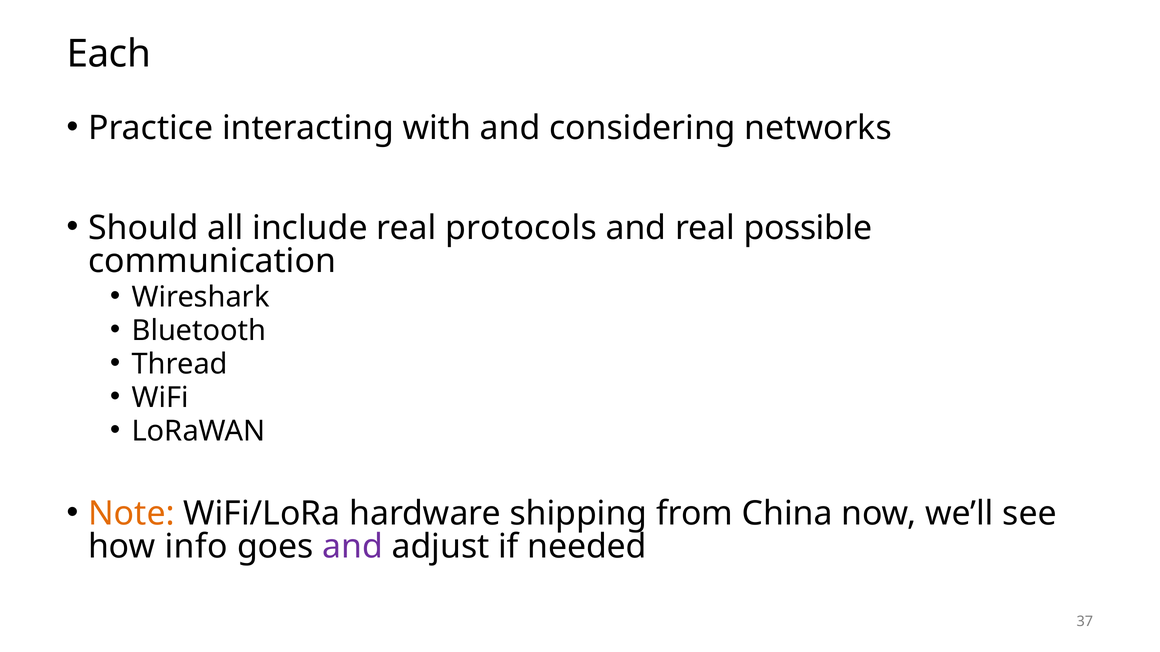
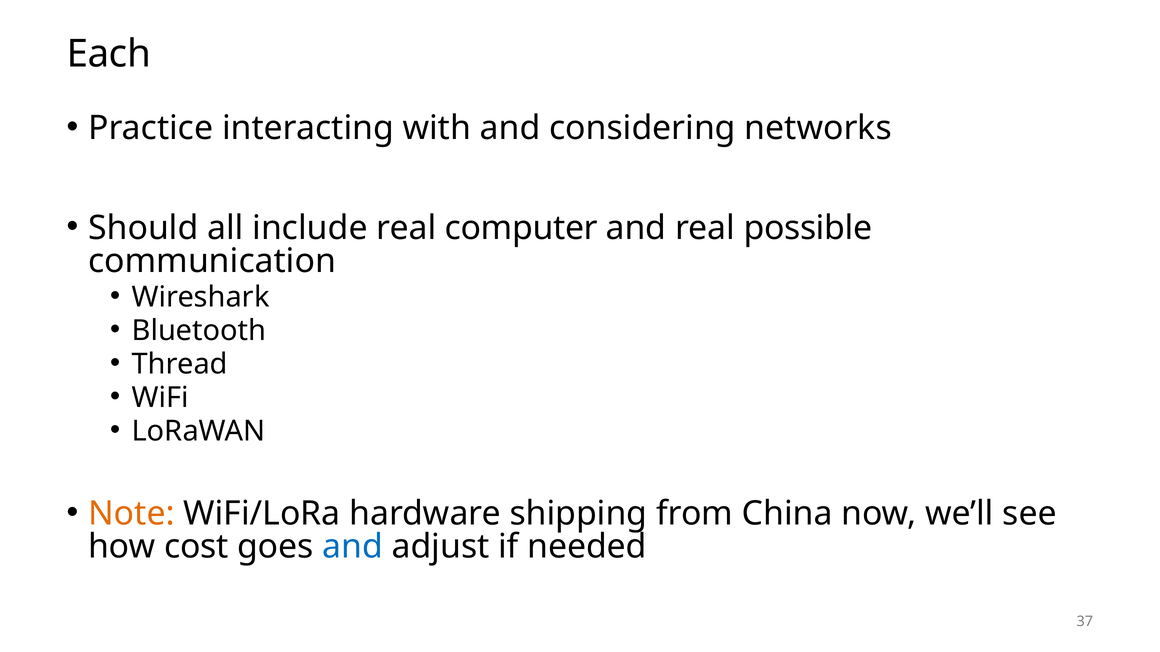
protocols: protocols -> computer
info: info -> cost
and at (353, 547) colour: purple -> blue
